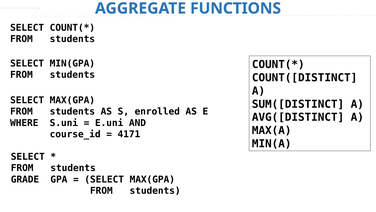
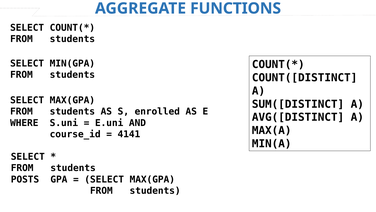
4171: 4171 -> 4141
GRADE: GRADE -> POSTS
